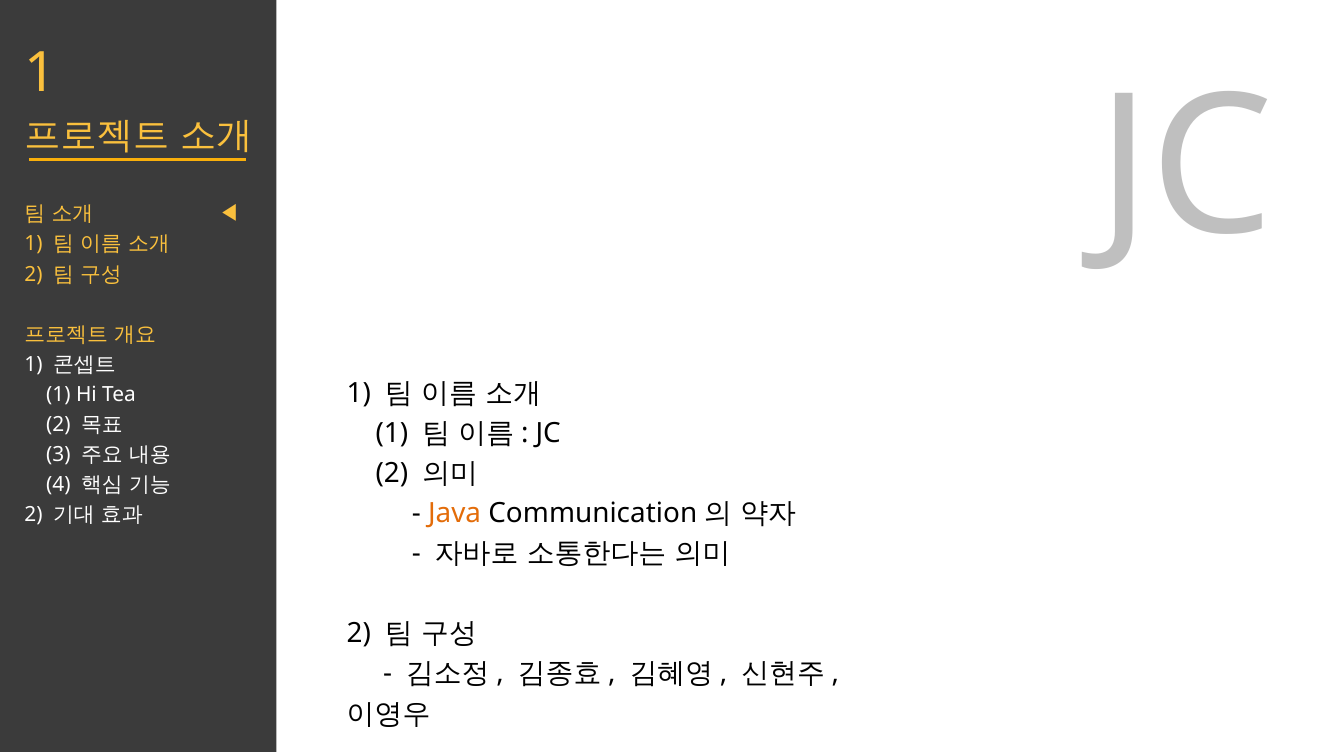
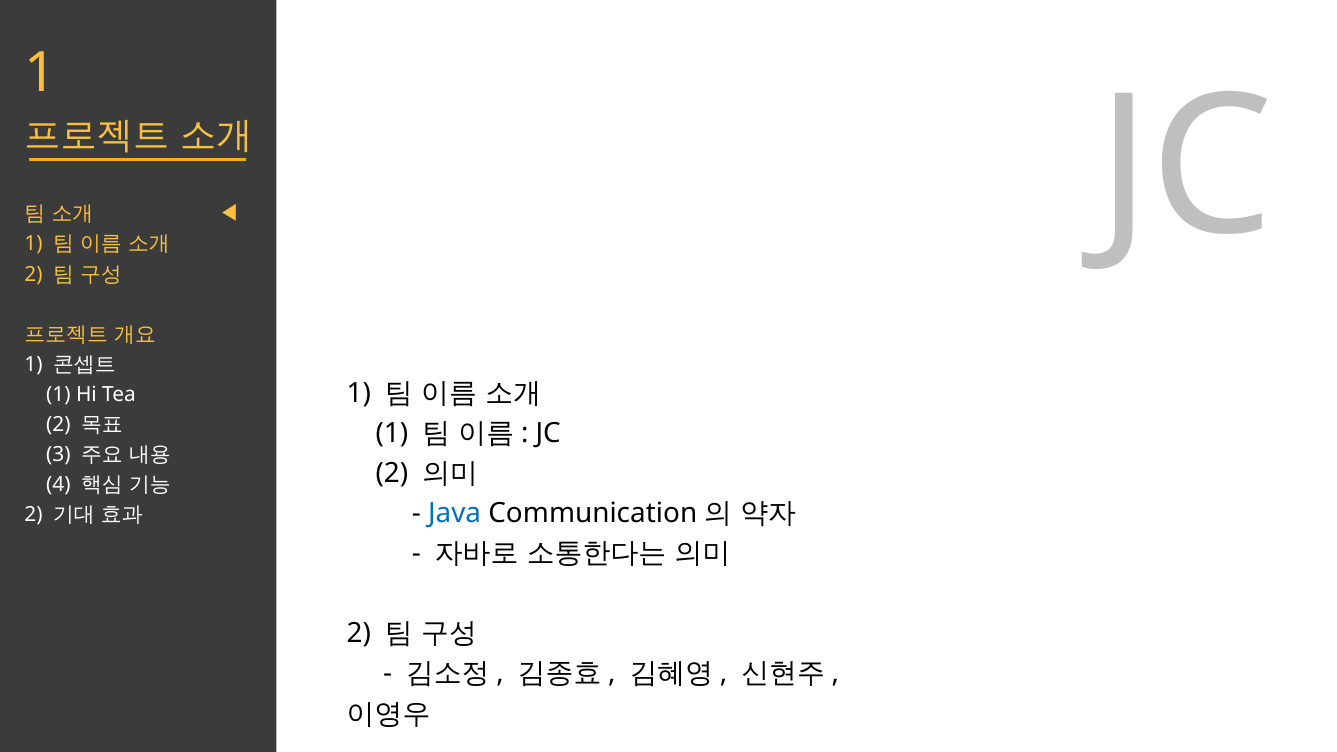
Java colour: orange -> blue
